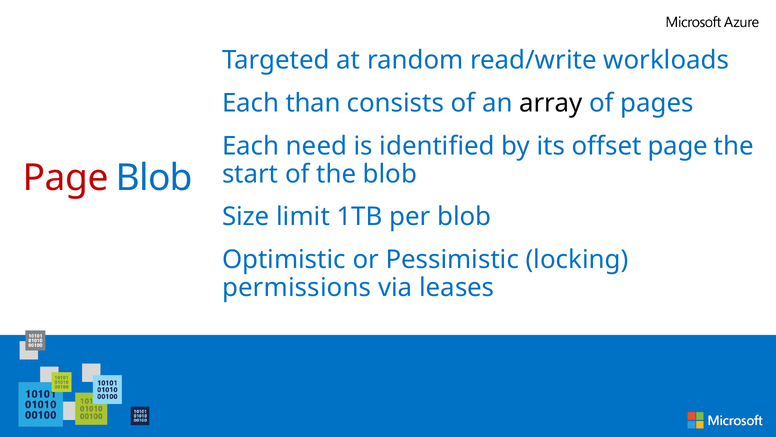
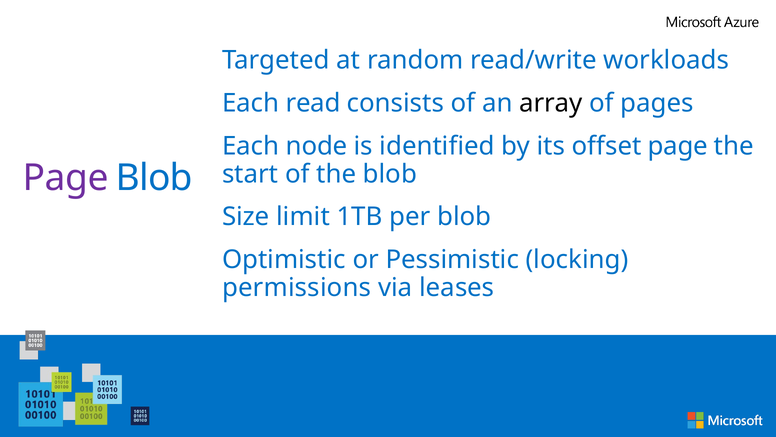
than: than -> read
need: need -> node
Page at (66, 178) colour: red -> purple
